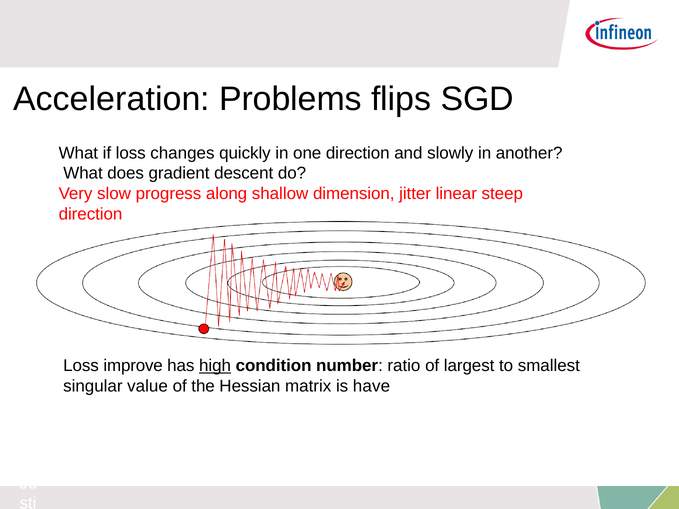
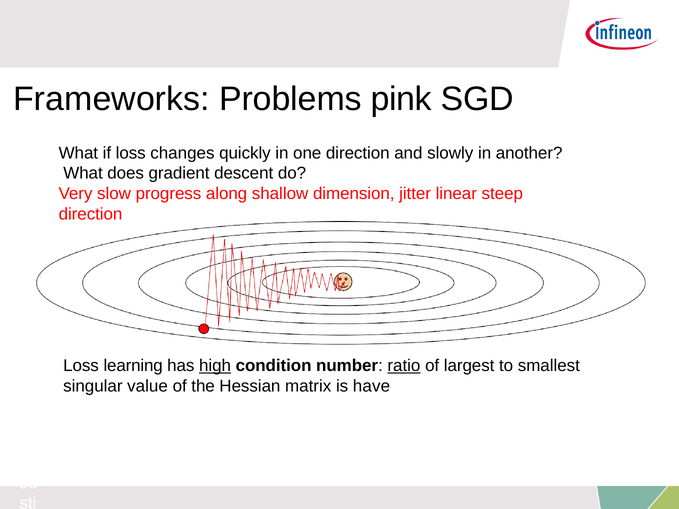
Acceleration: Acceleration -> Frameworks
flips: flips -> pink
improve: improve -> learning
ratio underline: none -> present
